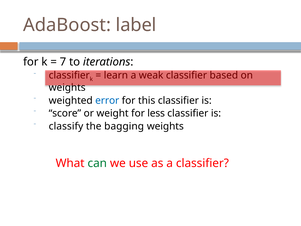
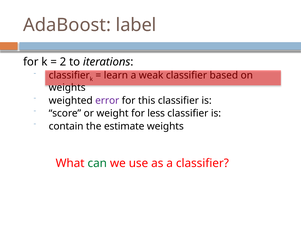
7: 7 -> 2
error colour: blue -> purple
classify: classify -> contain
bagging: bagging -> estimate
